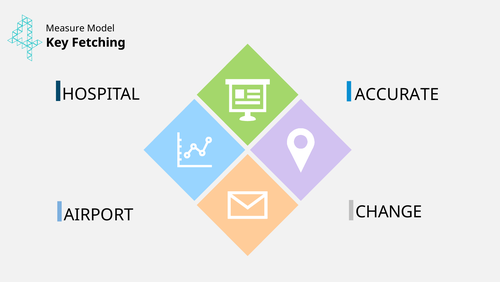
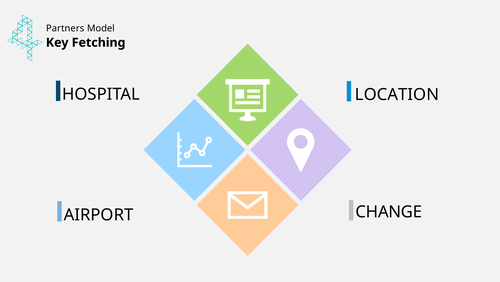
Measure: Measure -> Partners
ACCURATE: ACCURATE -> LOCATION
